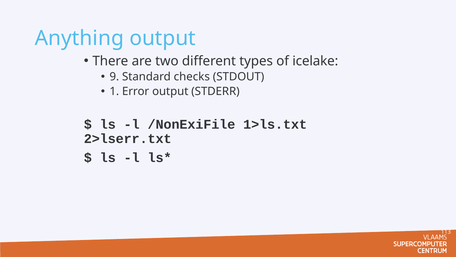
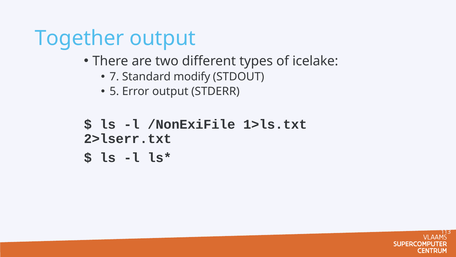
Anything: Anything -> Together
9: 9 -> 7
checks: checks -> modify
1: 1 -> 5
